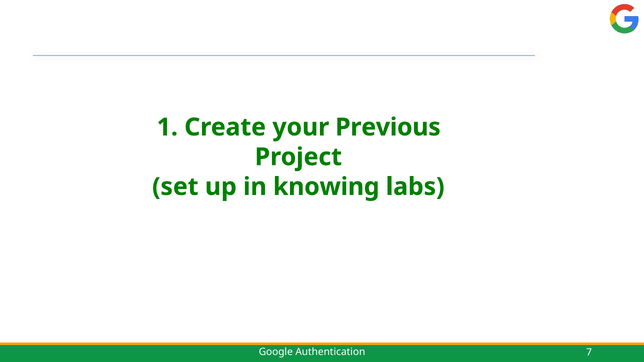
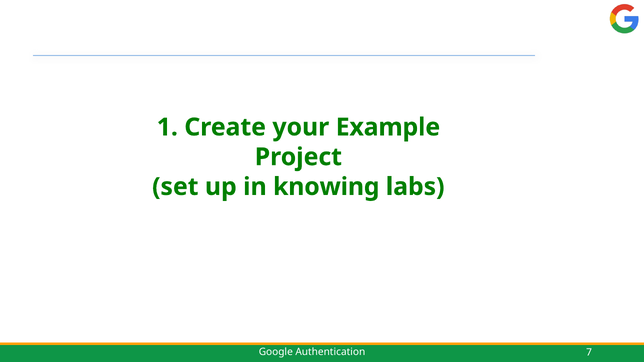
Previous: Previous -> Example
